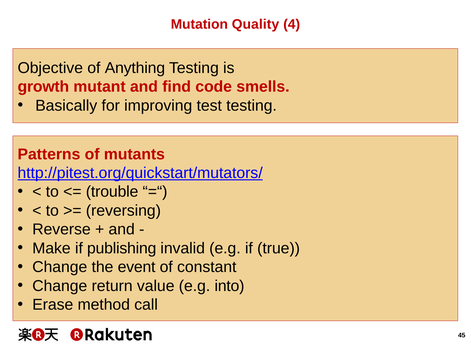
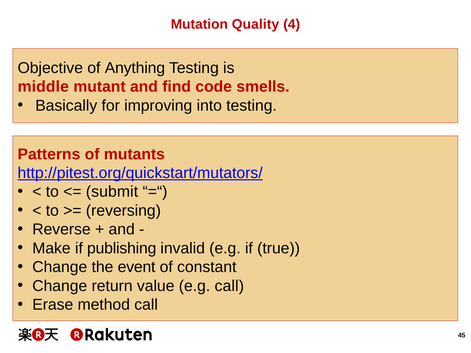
growth: growth -> middle
test: test -> into
trouble: trouble -> submit
e.g into: into -> call
